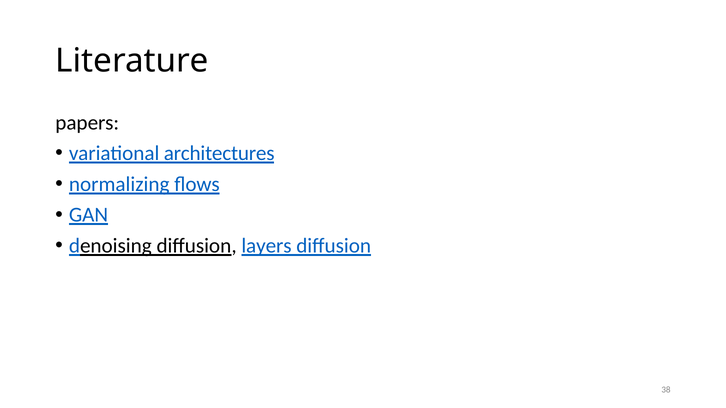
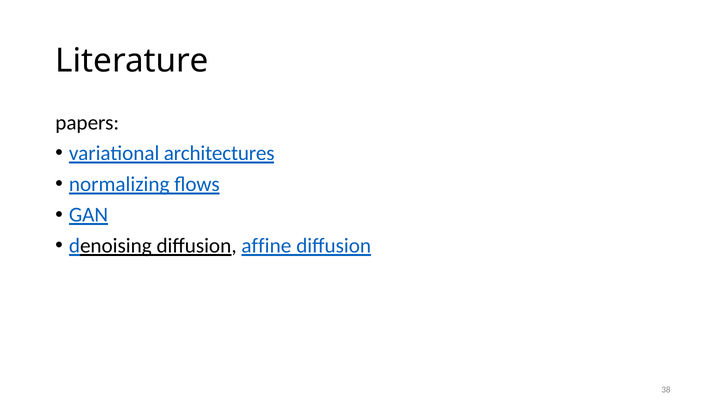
layers: layers -> affine
